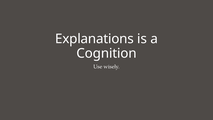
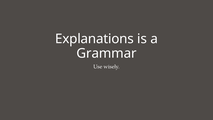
Cognition: Cognition -> Grammar
